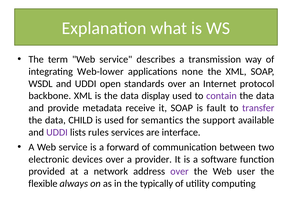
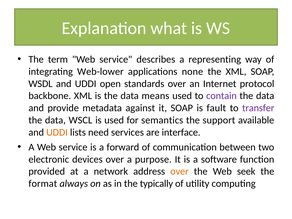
transmission: transmission -> representing
display: display -> means
receive: receive -> against
CHILD: CHILD -> WSCL
UDDI at (57, 132) colour: purple -> orange
rules: rules -> need
provider: provider -> purpose
over at (179, 171) colour: purple -> orange
user: user -> seek
flexible: flexible -> format
